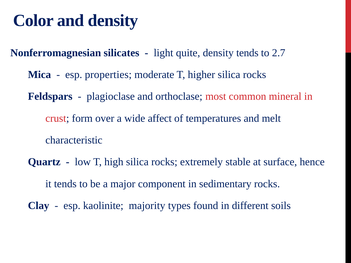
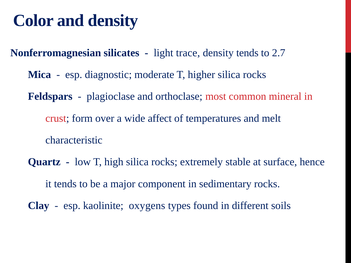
quite: quite -> trace
properties: properties -> diagnostic
majority: majority -> oxygens
